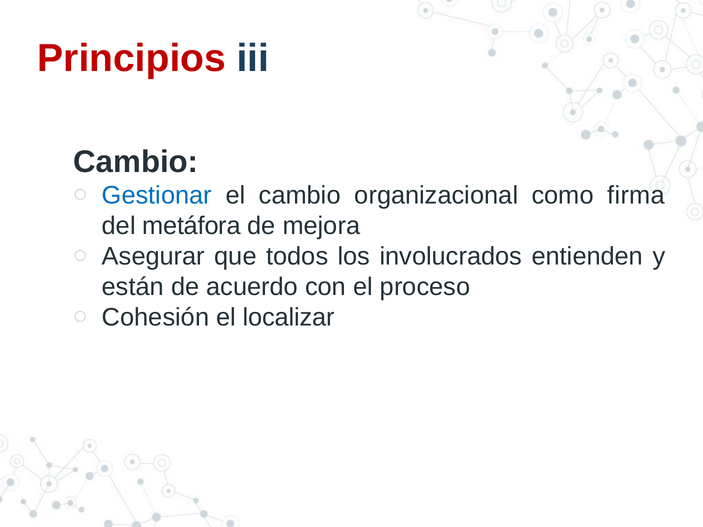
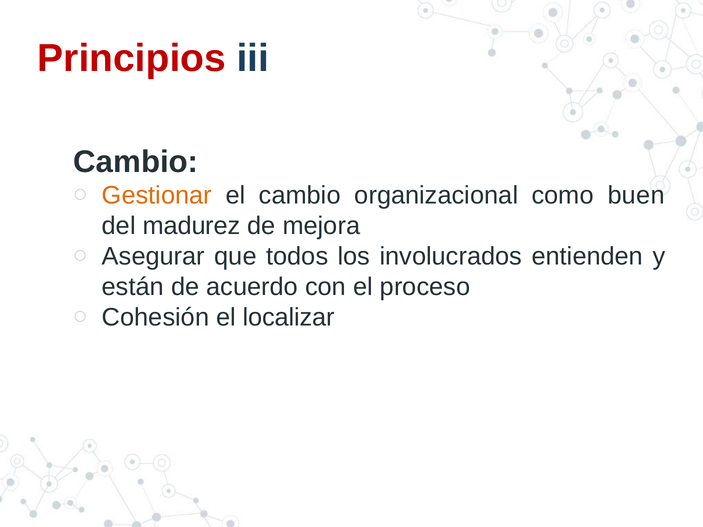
Gestionar colour: blue -> orange
firma: firma -> buen
metáfora: metáfora -> madurez
